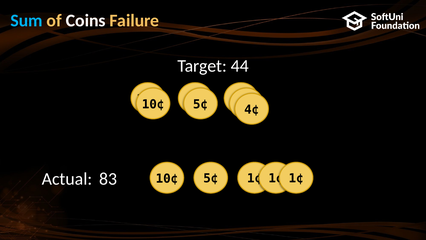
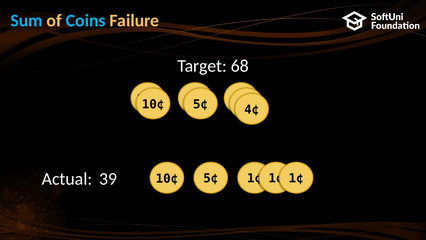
Coins colour: white -> light blue
44: 44 -> 68
83: 83 -> 39
